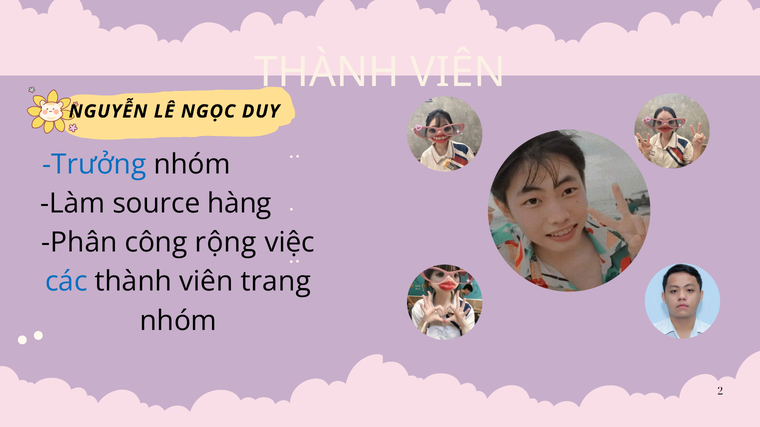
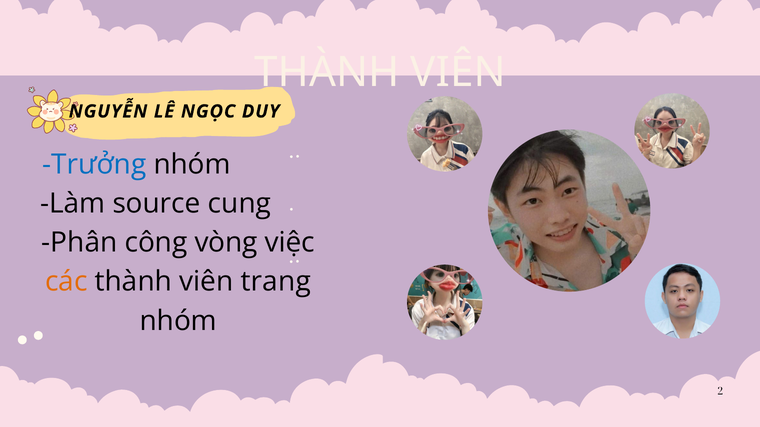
hàng: hàng -> cung
rộng: rộng -> vòng
các colour: blue -> orange
